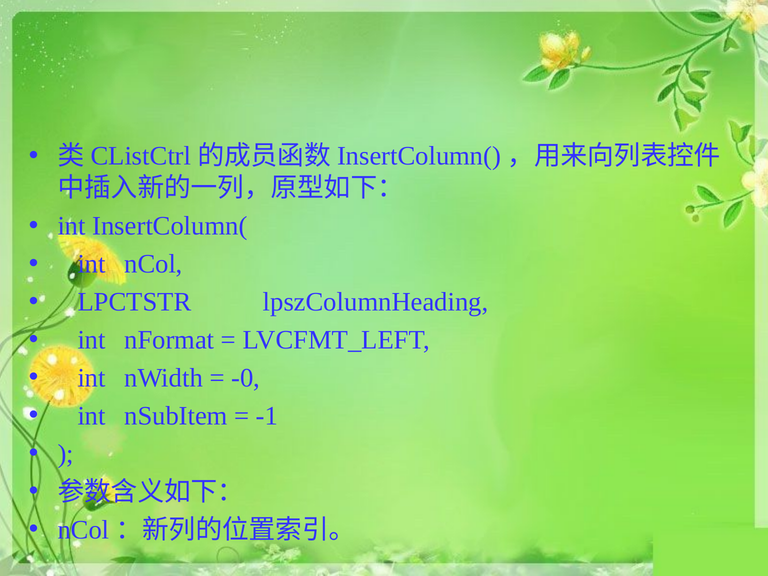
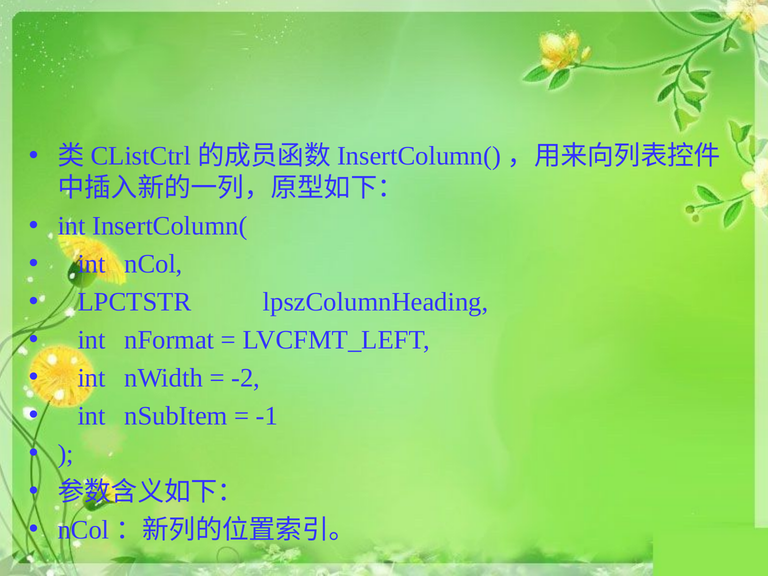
-0: -0 -> -2
